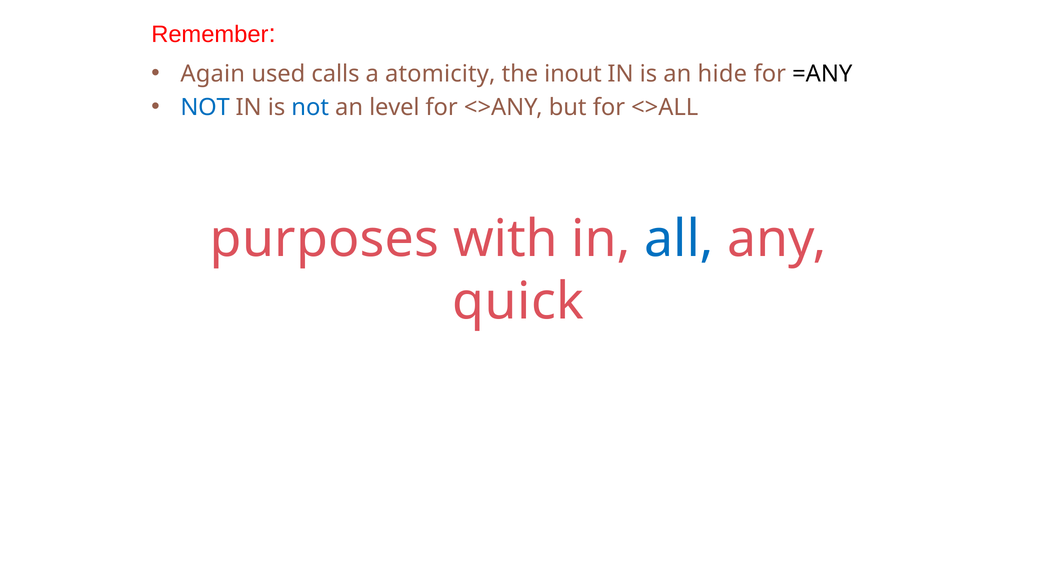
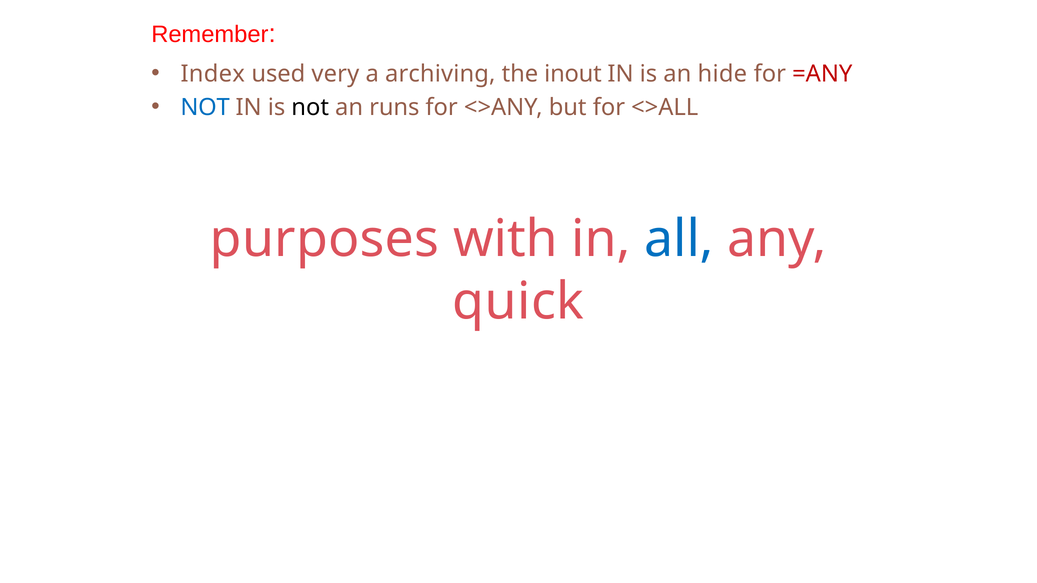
Again: Again -> Index
calls: calls -> very
atomicity: atomicity -> archiving
=ANY colour: black -> red
not at (310, 107) colour: blue -> black
level: level -> runs
